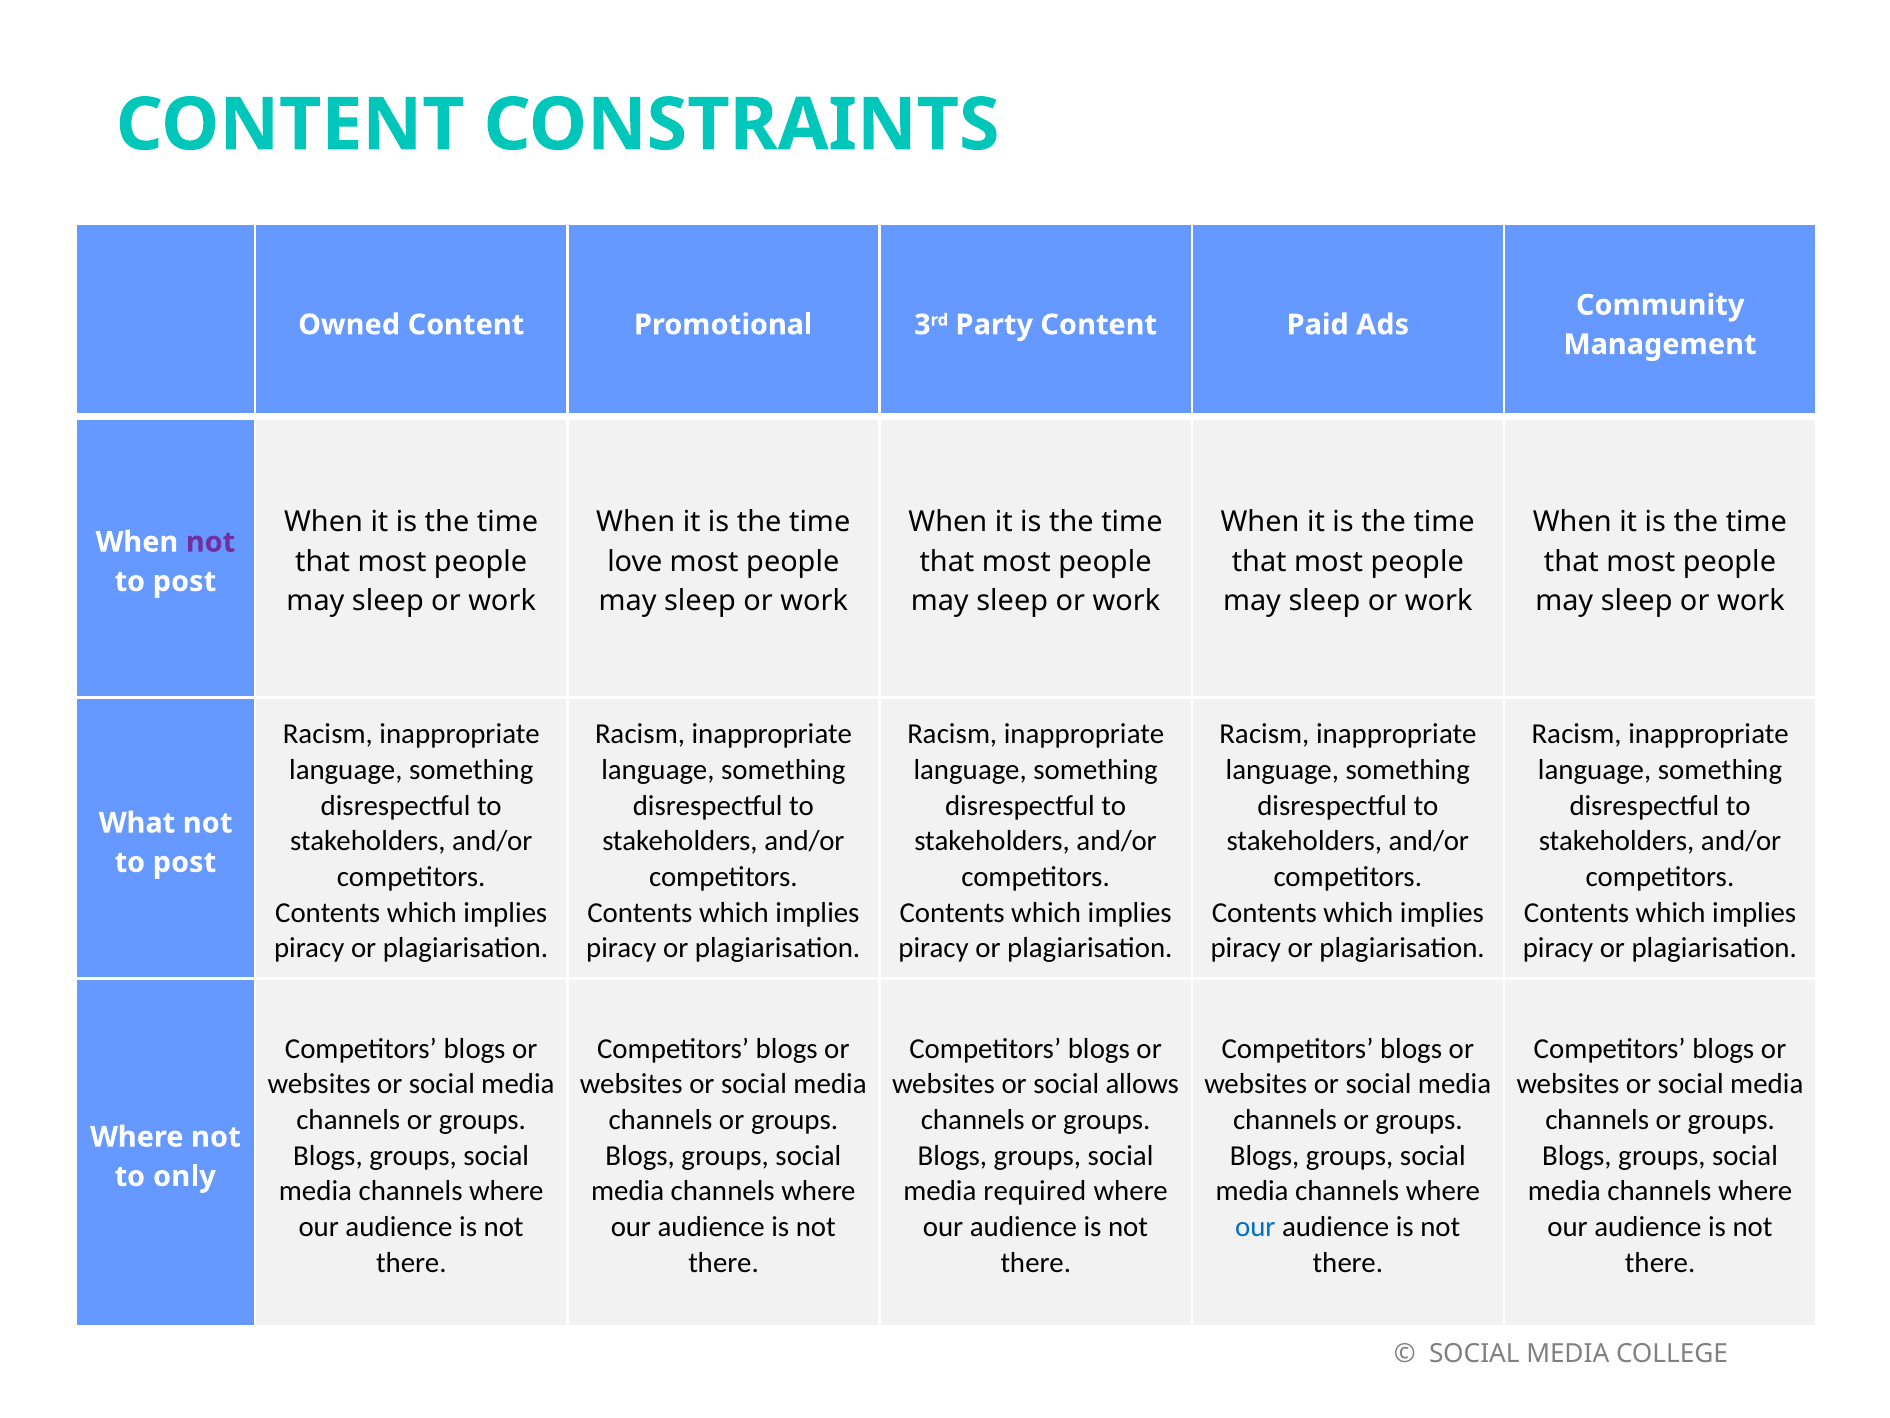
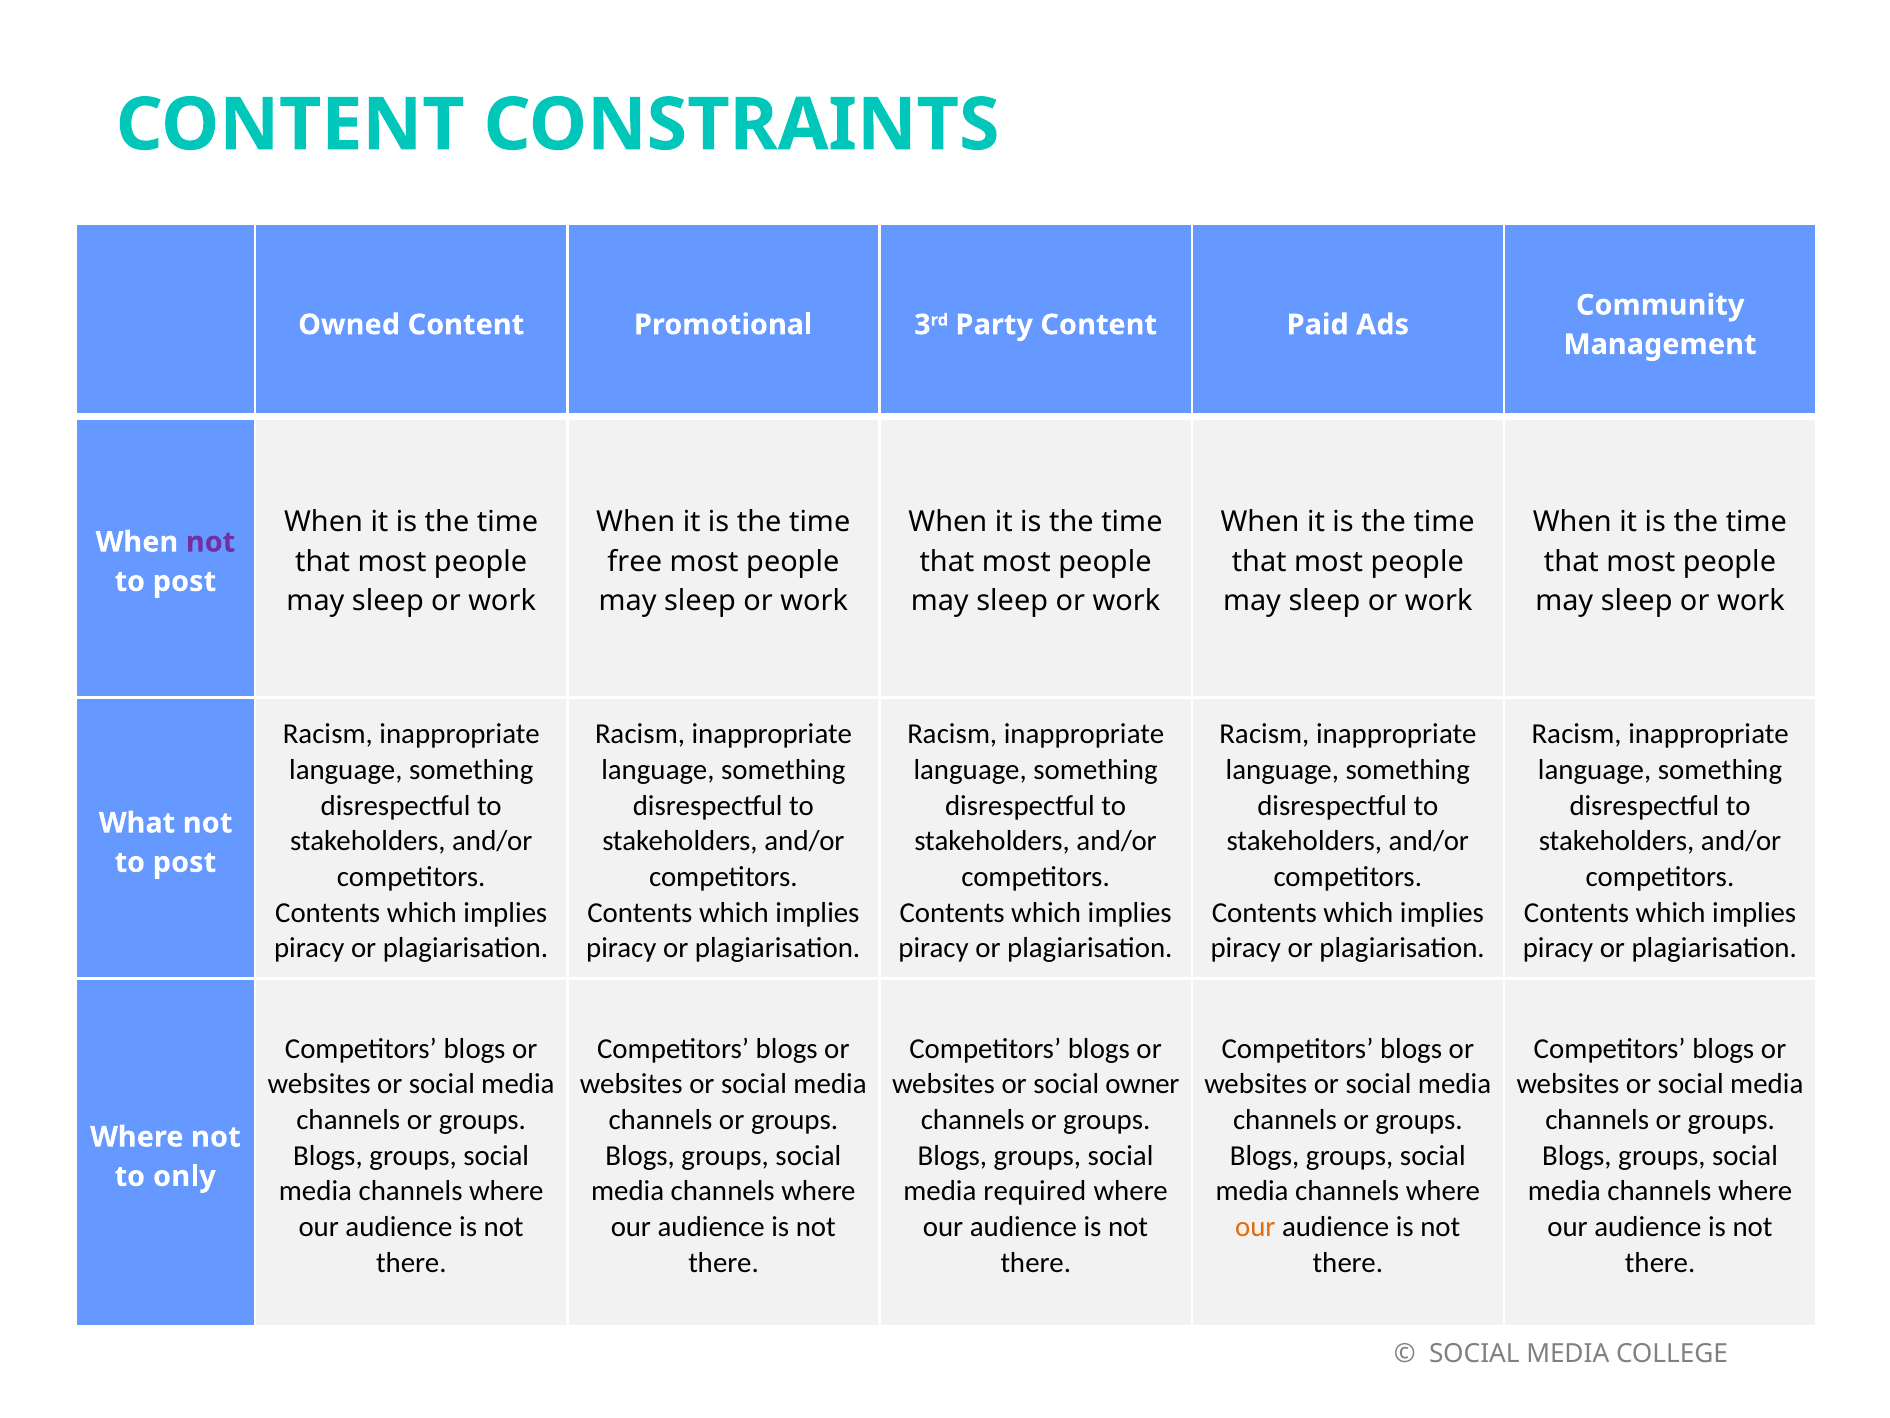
love: love -> free
allows: allows -> owner
our at (1255, 1226) colour: blue -> orange
